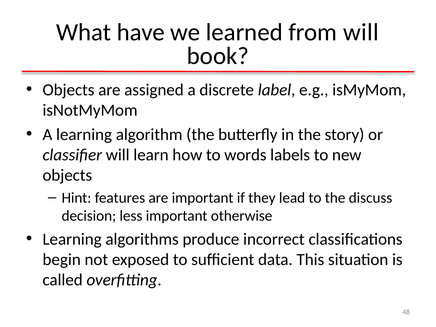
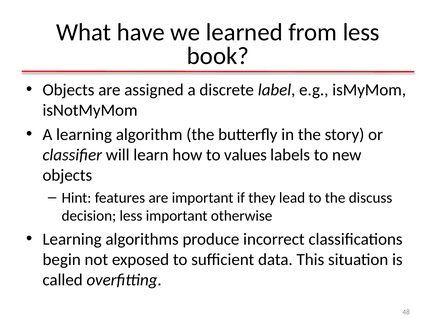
from will: will -> less
words: words -> values
